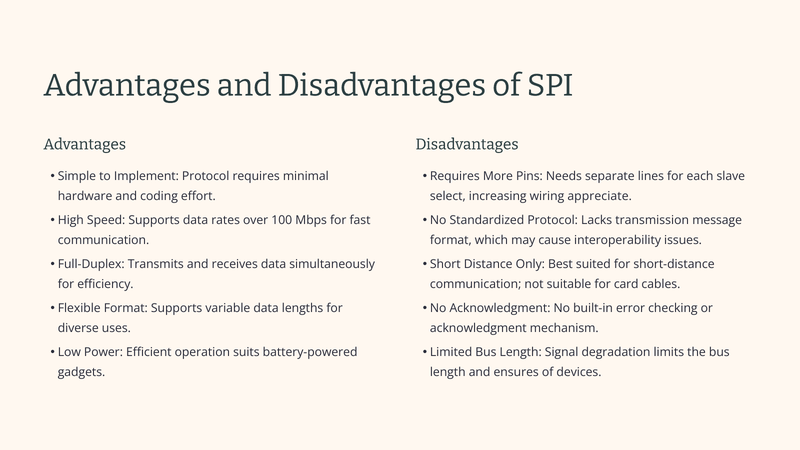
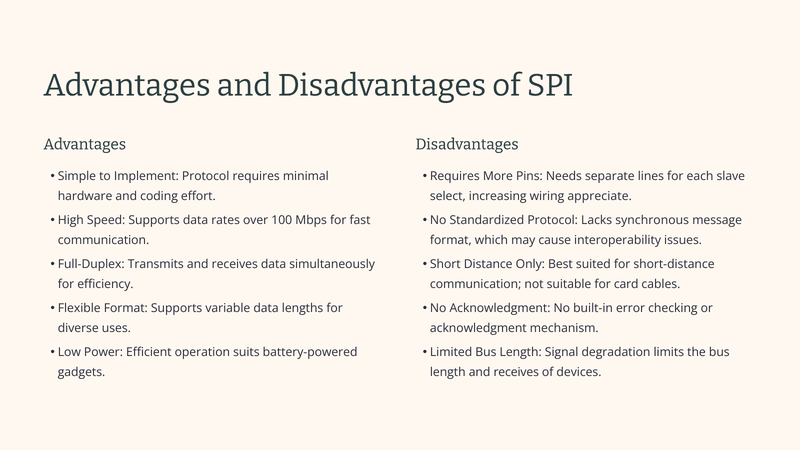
transmission: transmission -> synchronous
length and ensures: ensures -> receives
